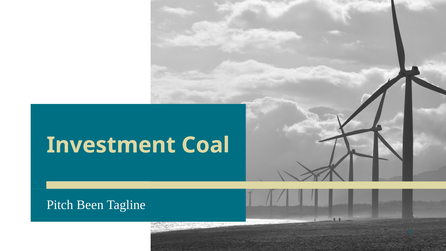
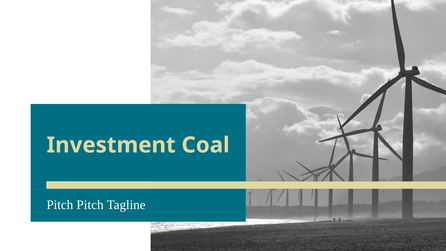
Pitch Been: Been -> Pitch
